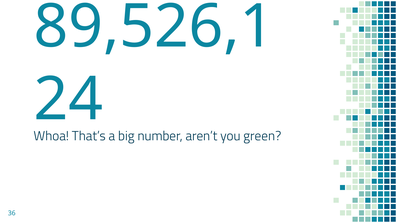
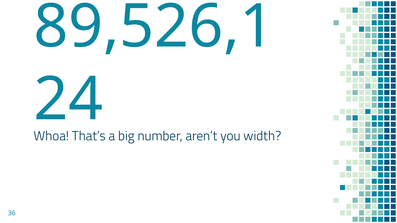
green: green -> width
